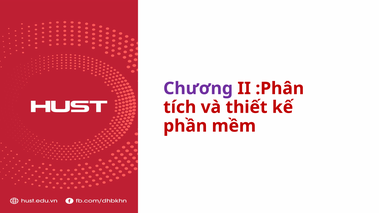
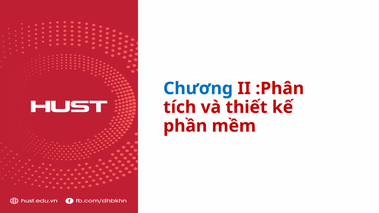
Chương colour: purple -> blue
